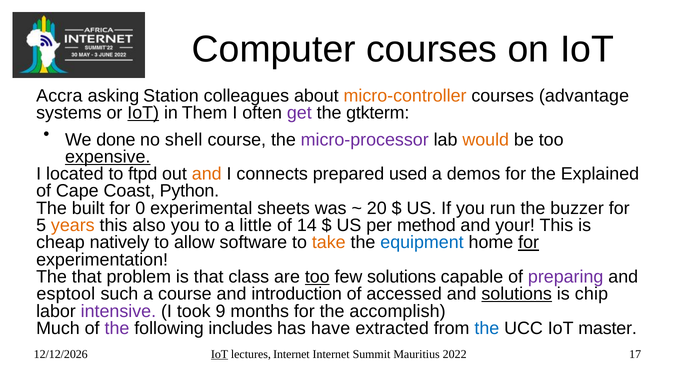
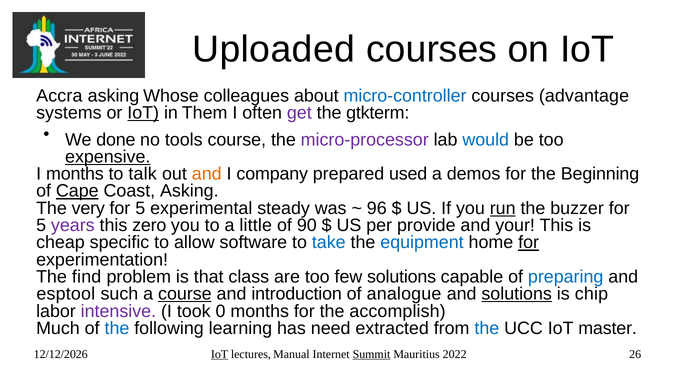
Computer: Computer -> Uploaded
Station: Station -> Whose
micro-controller colour: orange -> blue
shell: shell -> tools
would colour: orange -> blue
I located: located -> months
ftpd: ftpd -> talk
connects: connects -> company
Explained: Explained -> Beginning
Cape underline: none -> present
Coast Python: Python -> Asking
built: built -> very
0 at (140, 208): 0 -> 5
sheets: sheets -> steady
20: 20 -> 96
run underline: none -> present
years colour: orange -> purple
also: also -> zero
14: 14 -> 90
method: method -> provide
natively: natively -> specific
take colour: orange -> blue
The that: that -> find
too at (317, 277) underline: present -> none
preparing colour: purple -> blue
course at (185, 294) underline: none -> present
accessed: accessed -> analogue
9: 9 -> 0
the at (117, 328) colour: purple -> blue
includes: includes -> learning
have: have -> need
lectures Internet: Internet -> Manual
Summit underline: none -> present
17: 17 -> 26
